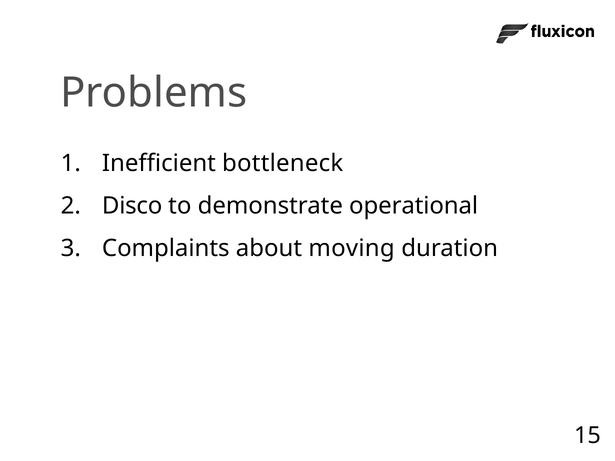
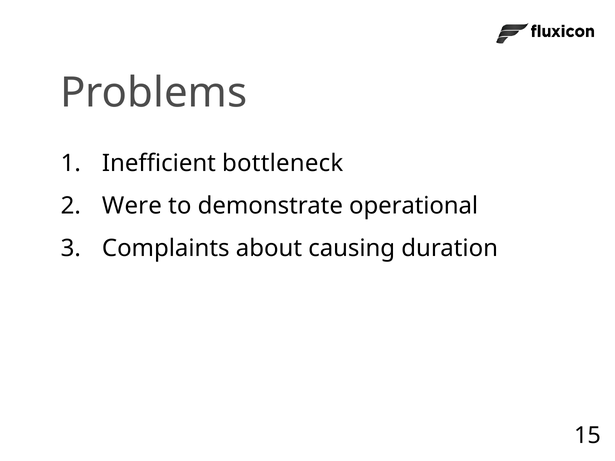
Disco: Disco -> Were
moving: moving -> causing
